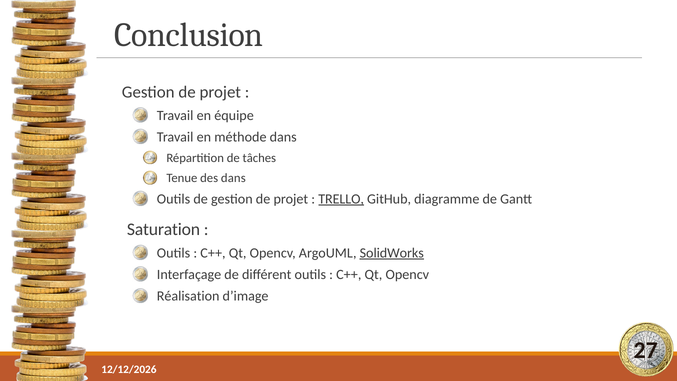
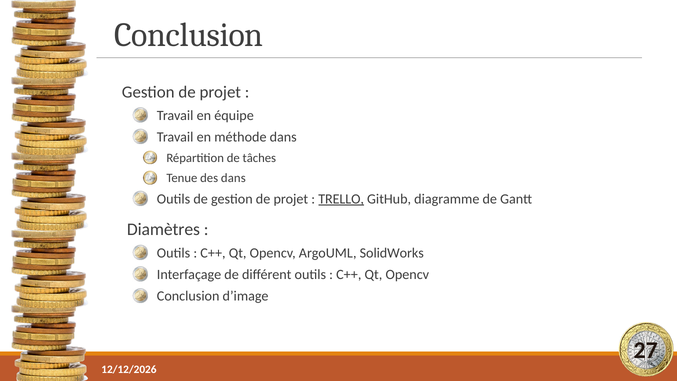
Saturation: Saturation -> Diamètres
SolidWorks underline: present -> none
Réalisation at (188, 296): Réalisation -> Conclusion
